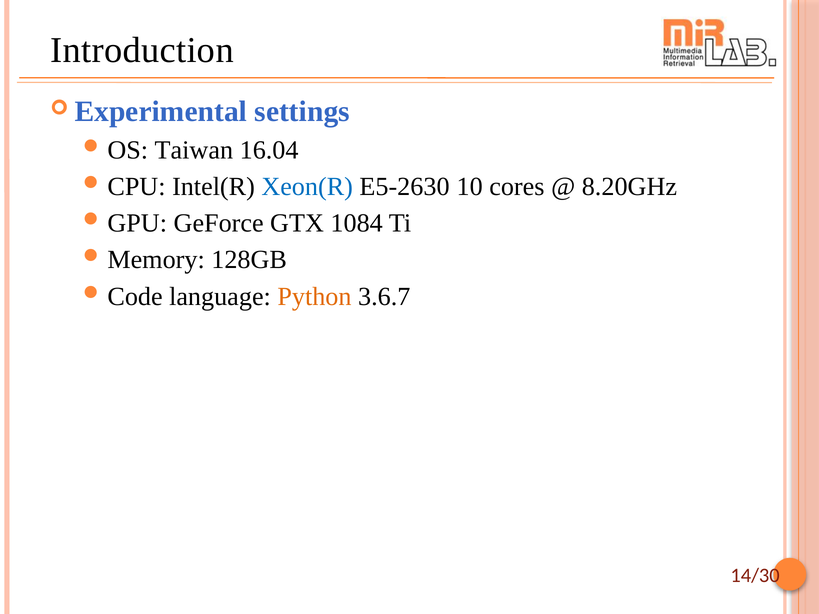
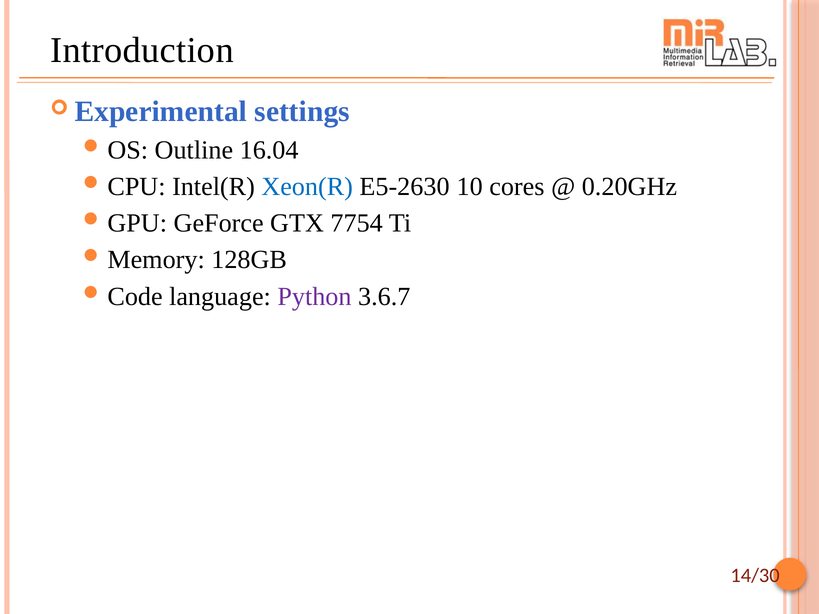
Taiwan: Taiwan -> Outline
8.20GHz: 8.20GHz -> 0.20GHz
1084: 1084 -> 7754
Python colour: orange -> purple
